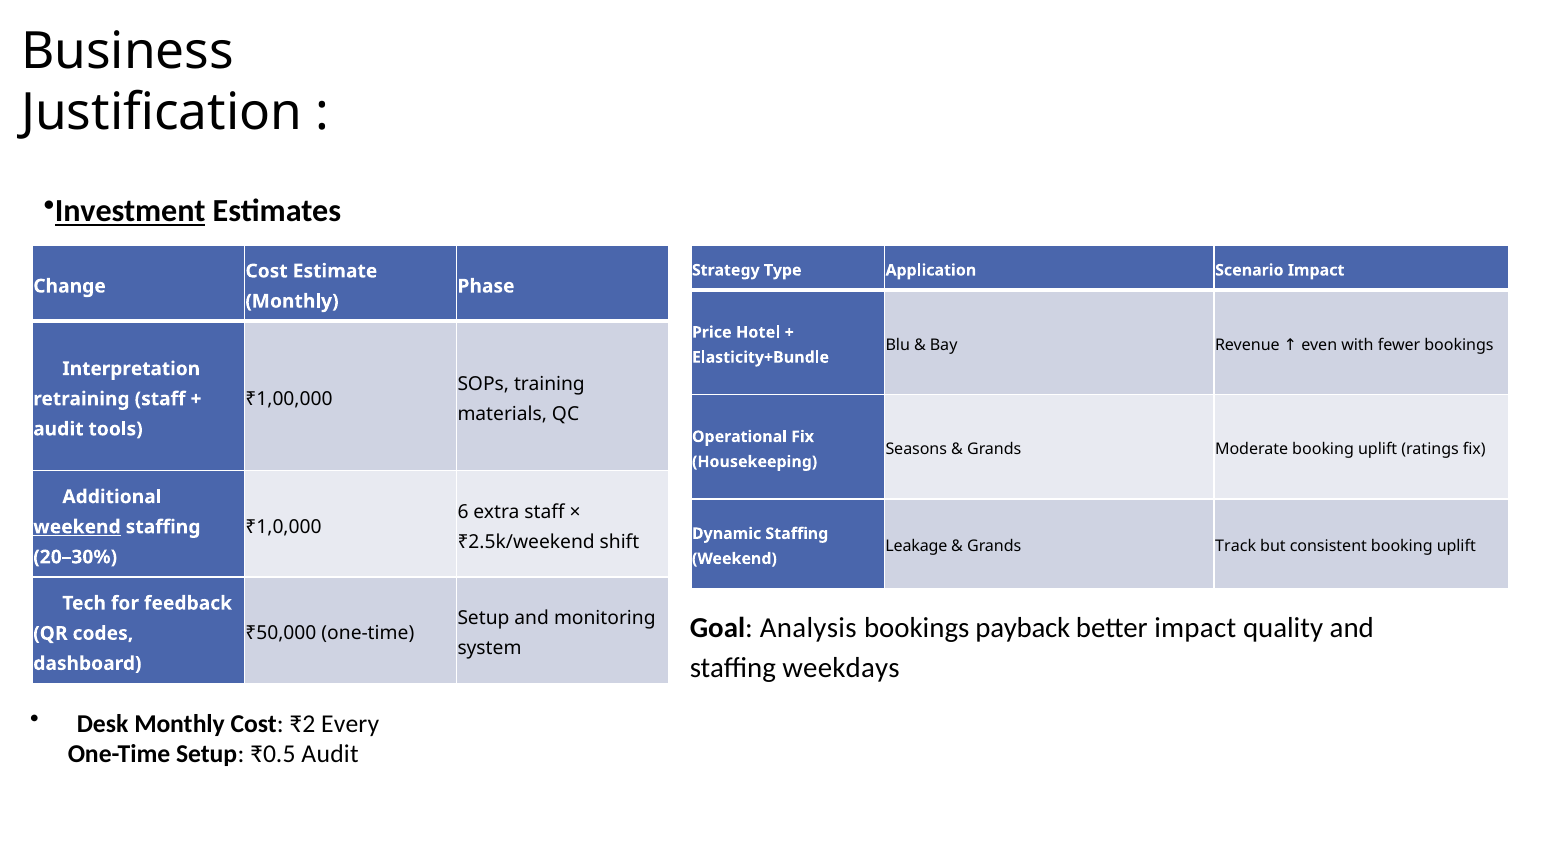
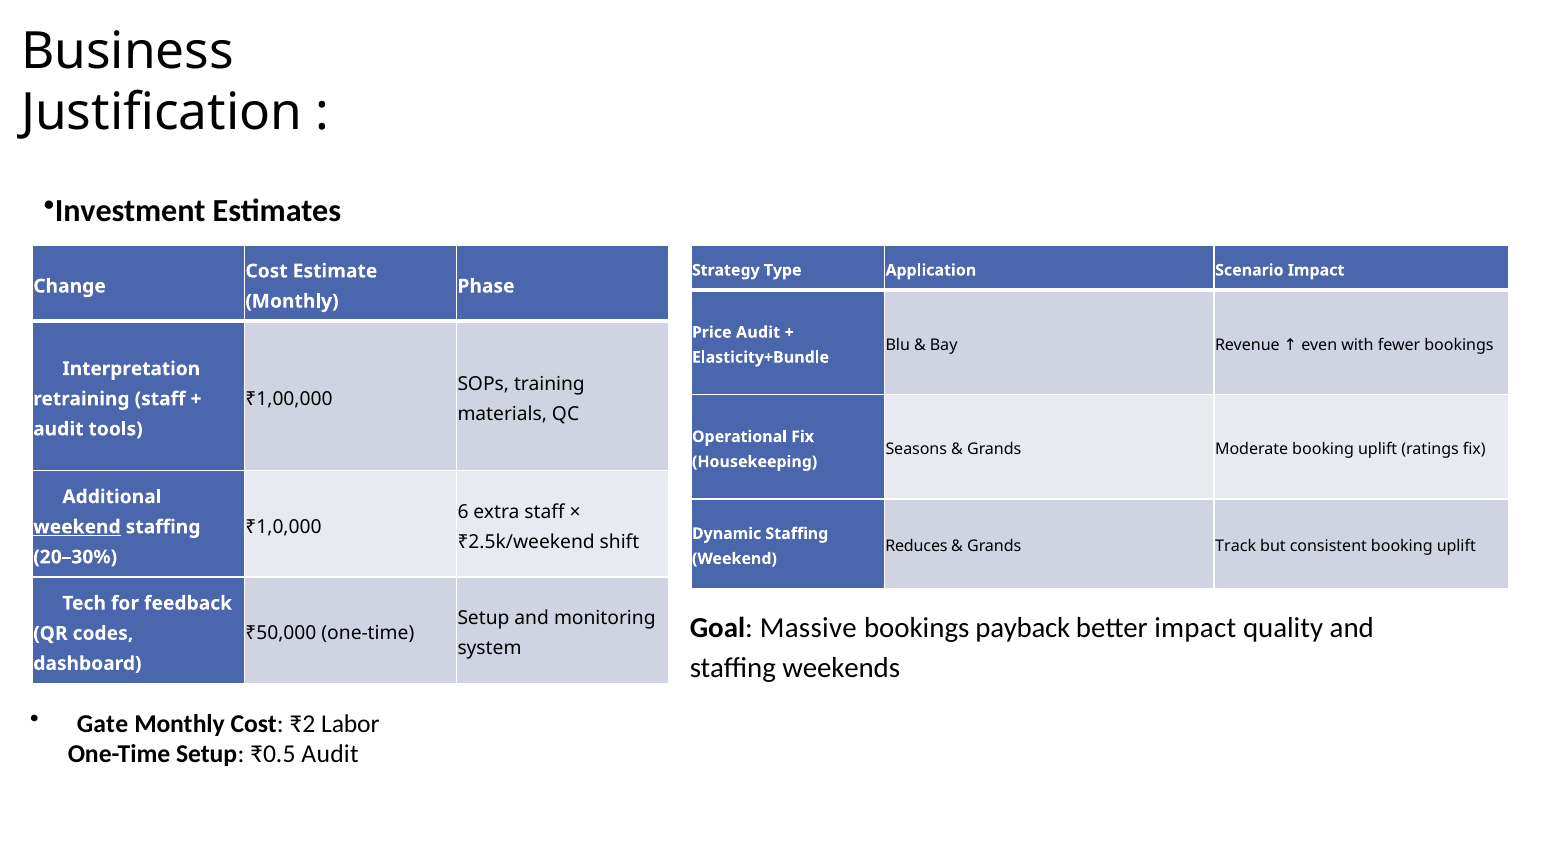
Investment underline: present -> none
Price Hotel: Hotel -> Audit
Leakage: Leakage -> Reduces
Analysis: Analysis -> Massive
weekdays: weekdays -> weekends
Desk: Desk -> Gate
Every: Every -> Labor
